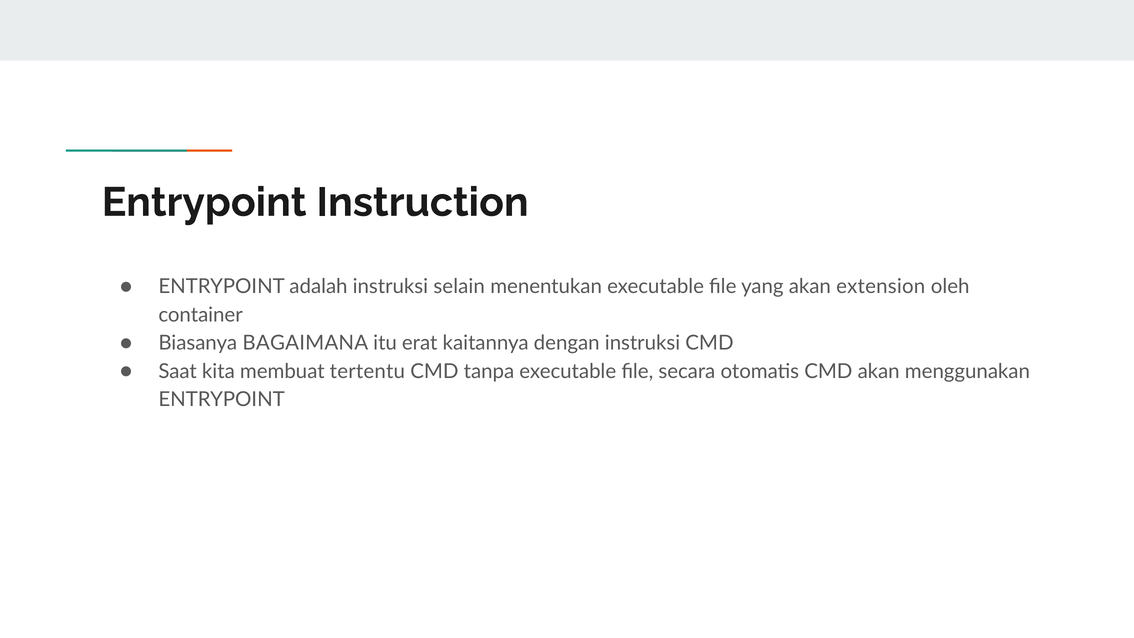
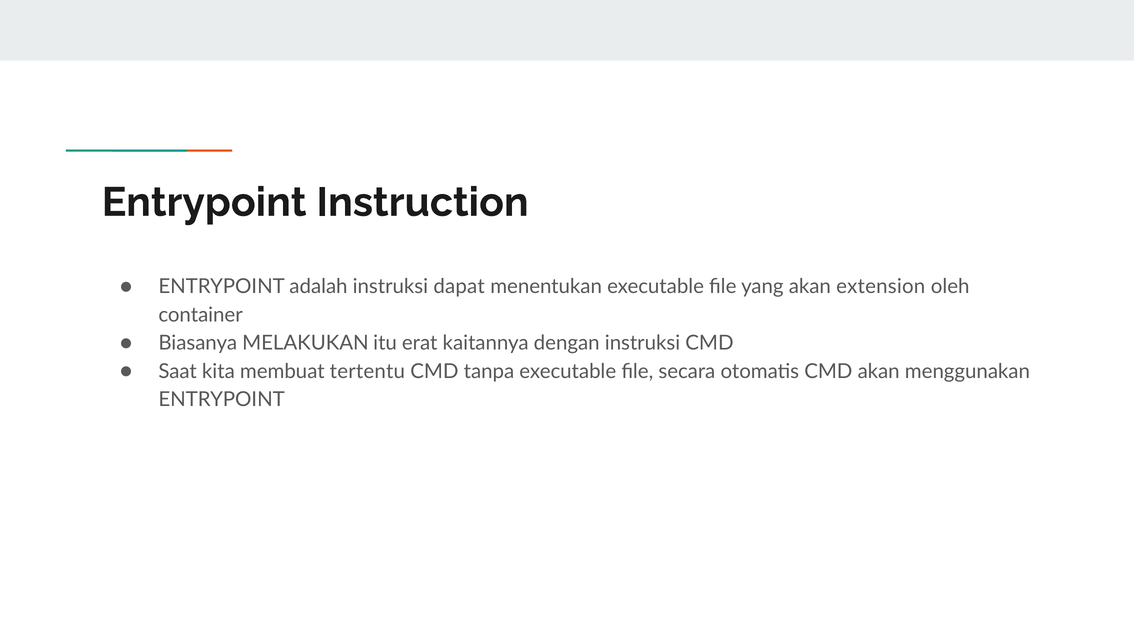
selain: selain -> dapat
BAGAIMANA: BAGAIMANA -> MELAKUKAN
